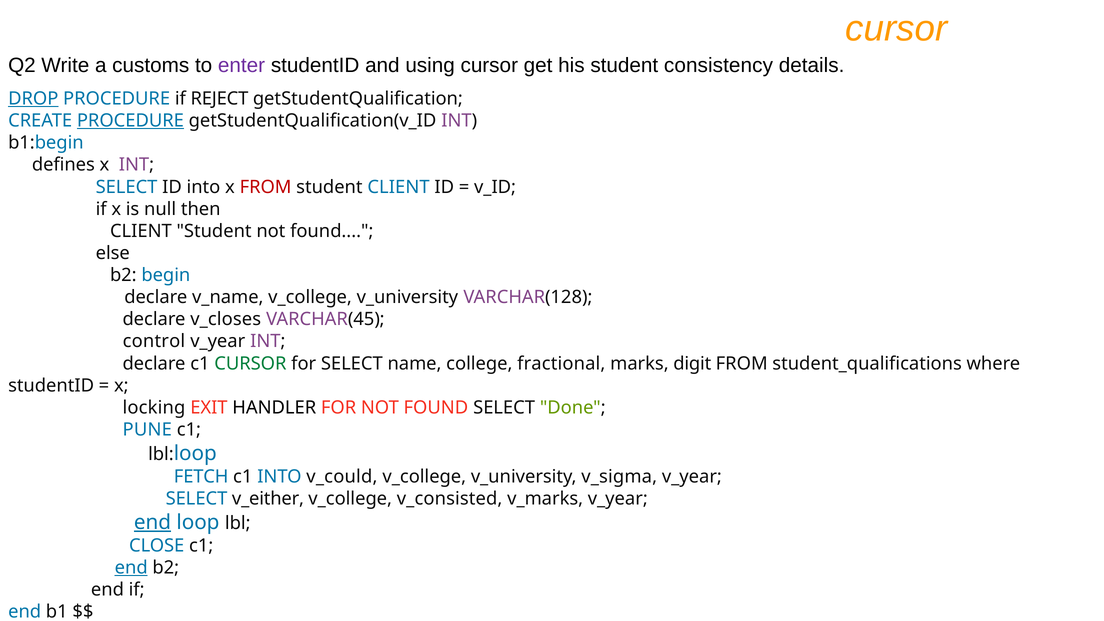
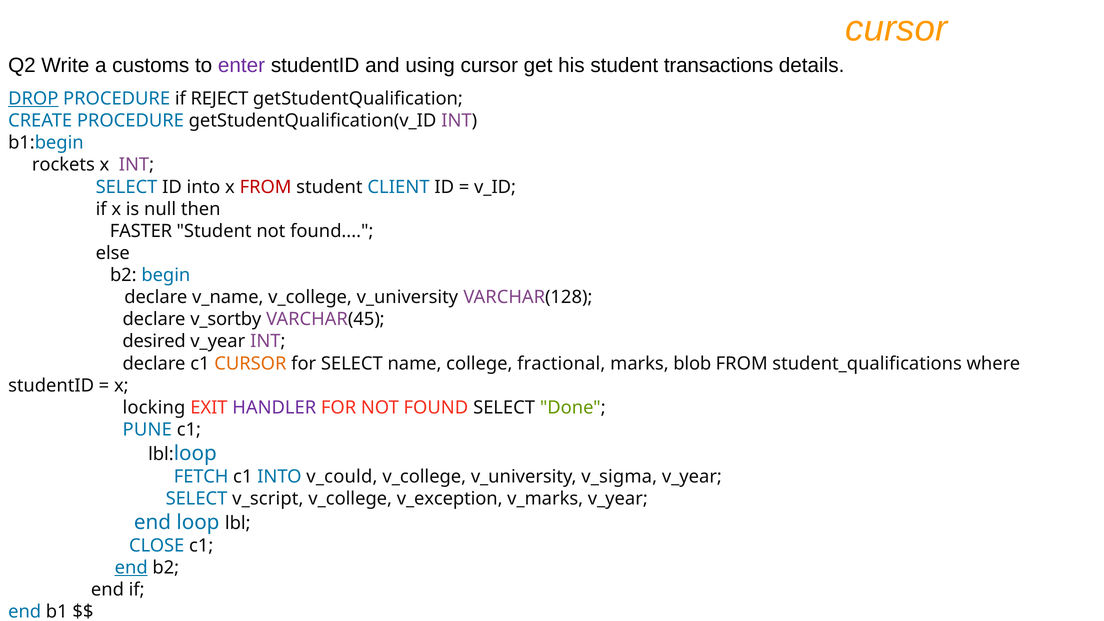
consistency: consistency -> transactions
PROCEDURE at (130, 121) underline: present -> none
defines: defines -> rockets
CLIENT at (141, 231): CLIENT -> FASTER
v_closes: v_closes -> v_sortby
control: control -> desired
CURSOR at (250, 363) colour: green -> orange
digit: digit -> blob
HANDLER colour: black -> purple
v_either: v_either -> v_script
v_consisted: v_consisted -> v_exception
end at (152, 522) underline: present -> none
